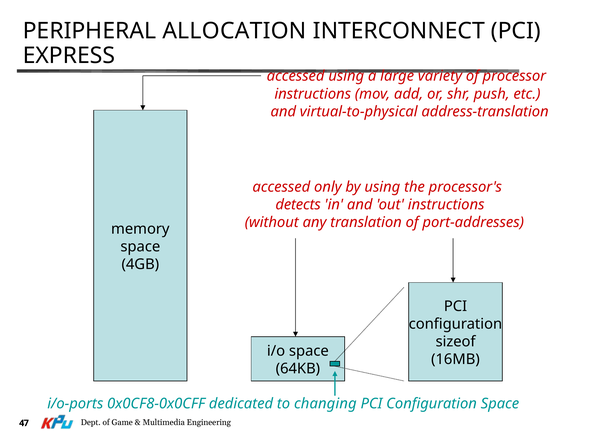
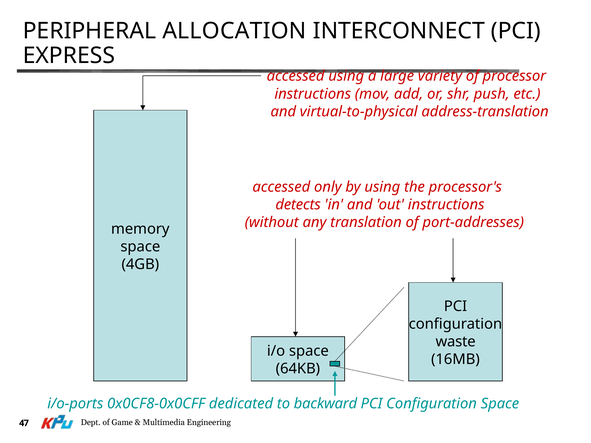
sizeof: sizeof -> waste
changing: changing -> backward
